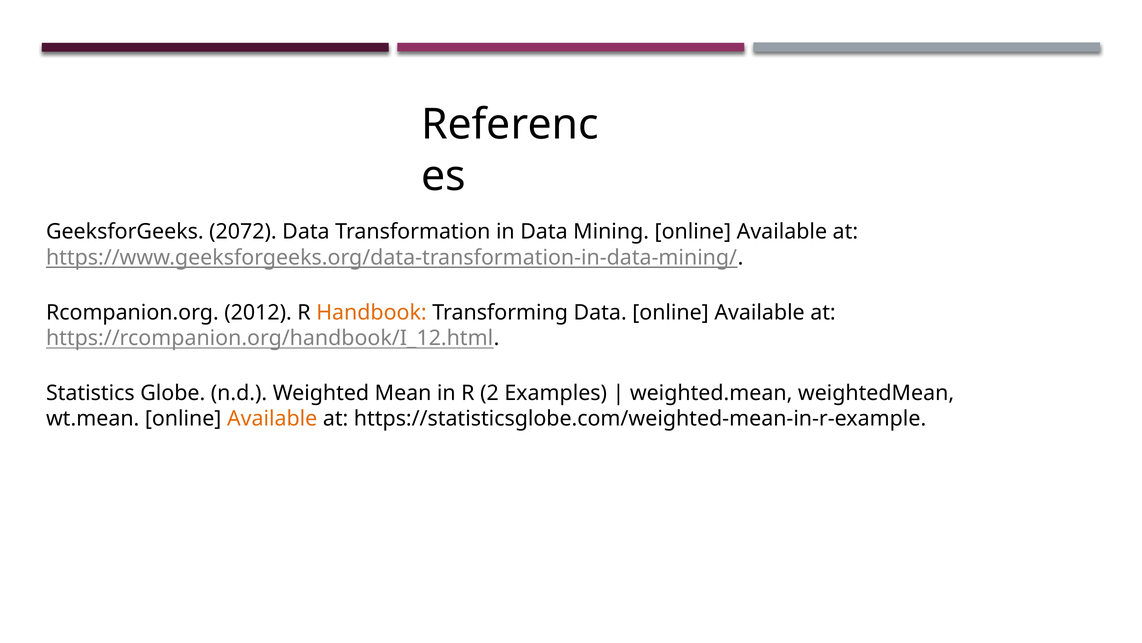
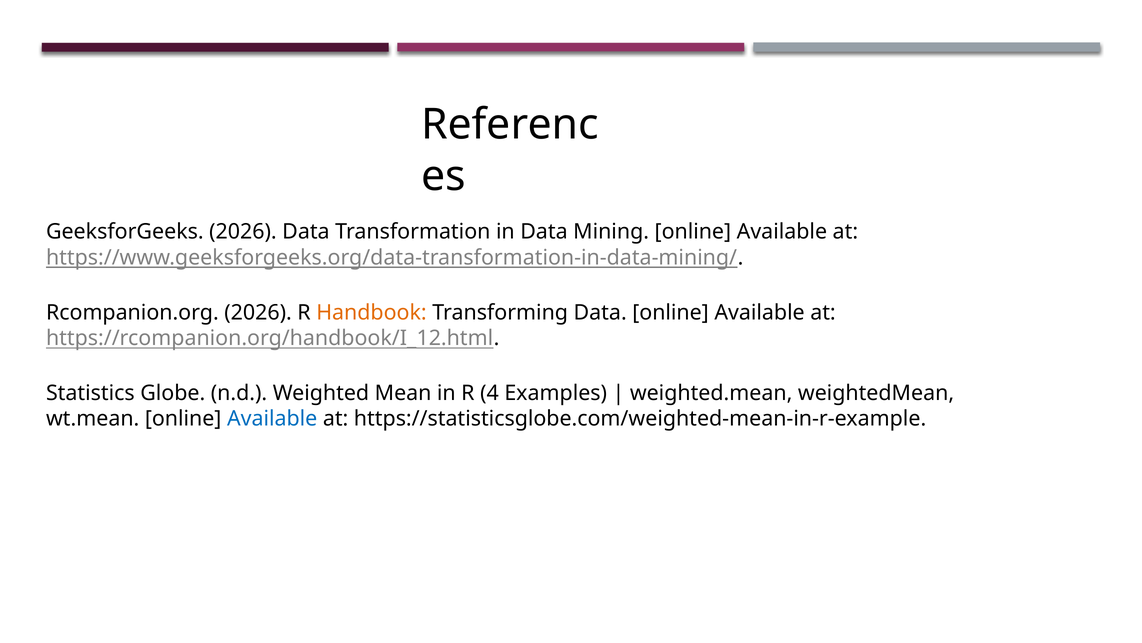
GeeksforGeeks 2072: 2072 -> 2026
Rcompanion.org 2012: 2012 -> 2026
2: 2 -> 4
Available at (272, 418) colour: orange -> blue
